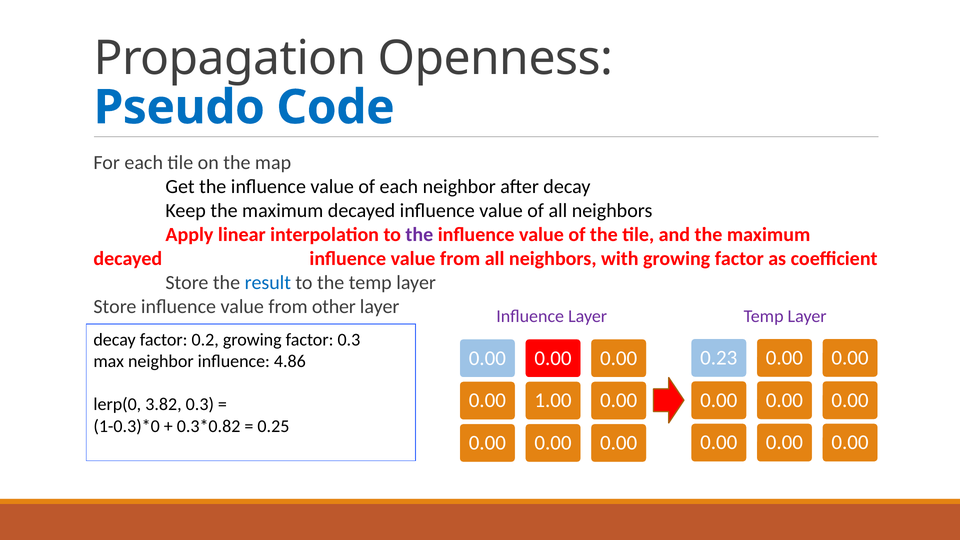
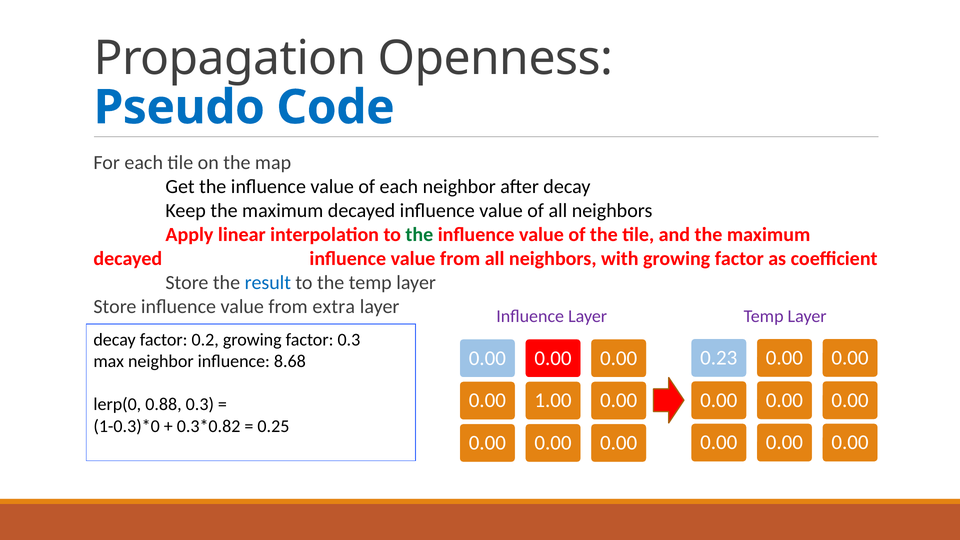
the at (419, 234) colour: purple -> green
other: other -> extra
4.86: 4.86 -> 8.68
3.82: 3.82 -> 0.88
